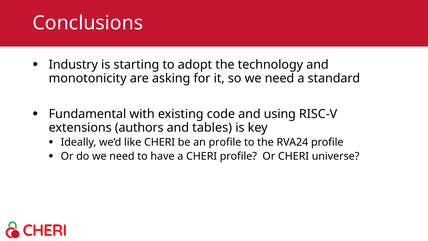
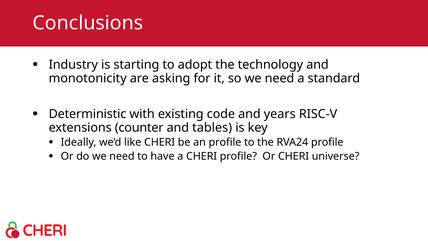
Fundamental: Fundamental -> Deterministic
using: using -> years
authors: authors -> counter
